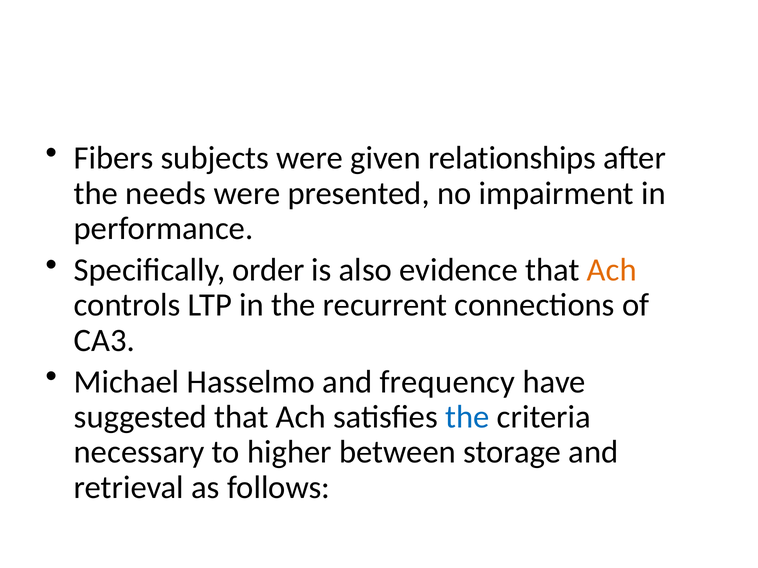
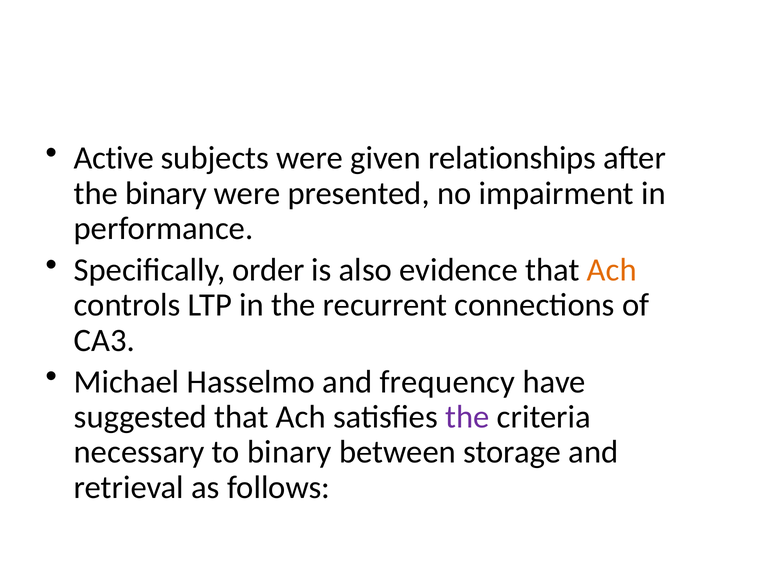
Fibers: Fibers -> Active
the needs: needs -> binary
the at (467, 417) colour: blue -> purple
to higher: higher -> binary
